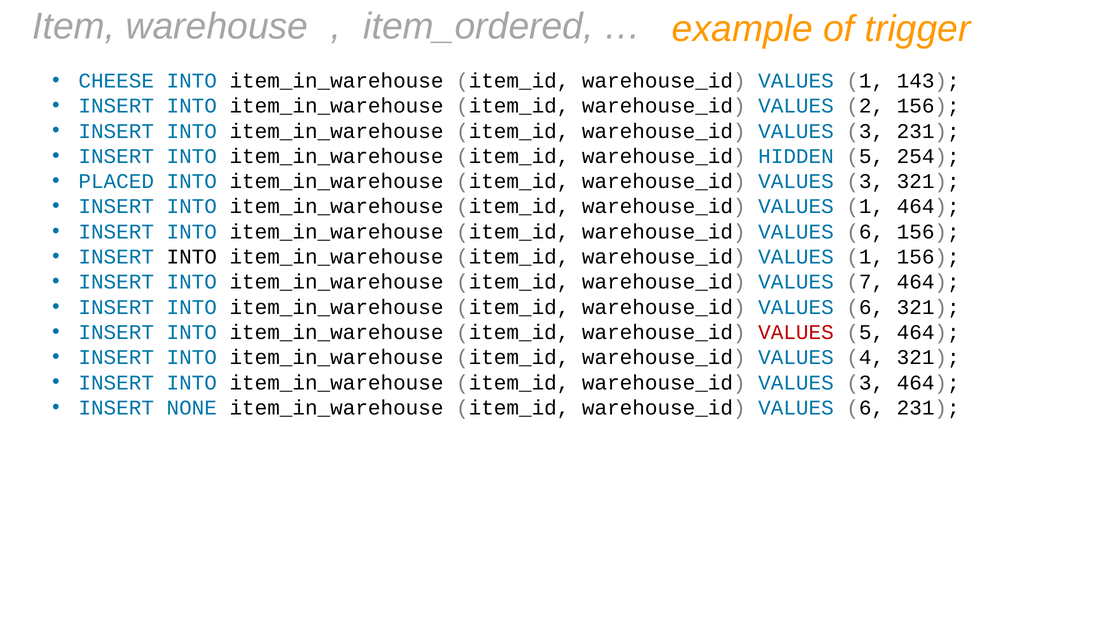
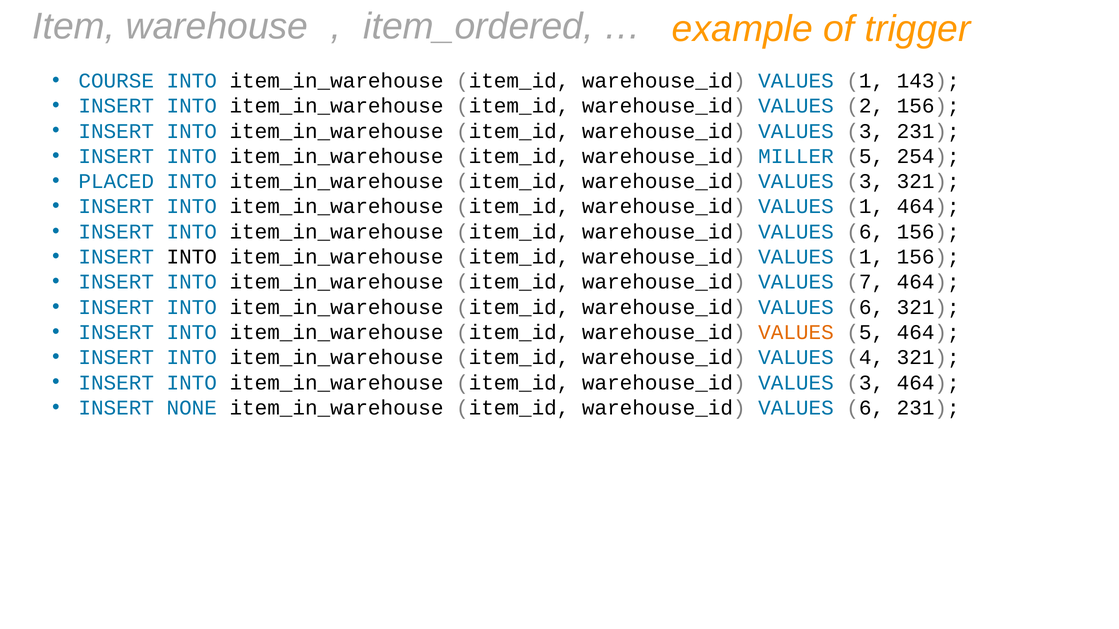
CHEESE: CHEESE -> COURSE
HIDDEN: HIDDEN -> MILLER
VALUES at (796, 333) colour: red -> orange
